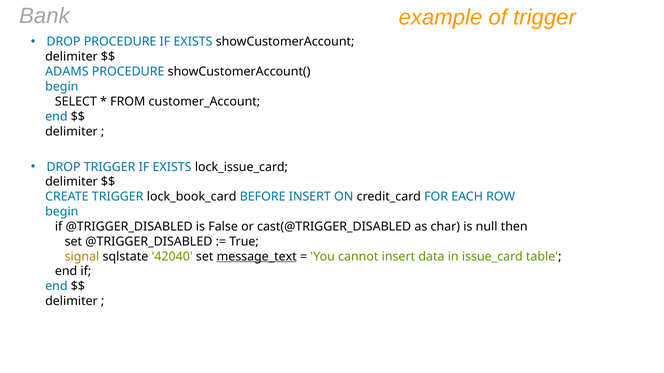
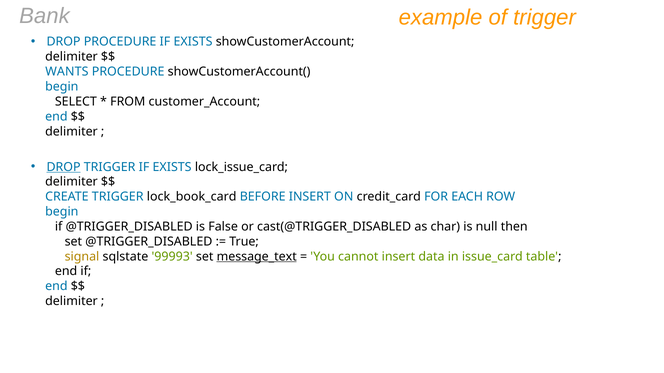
ADAMS: ADAMS -> WANTS
DROP at (64, 167) underline: none -> present
42040: 42040 -> 99993
